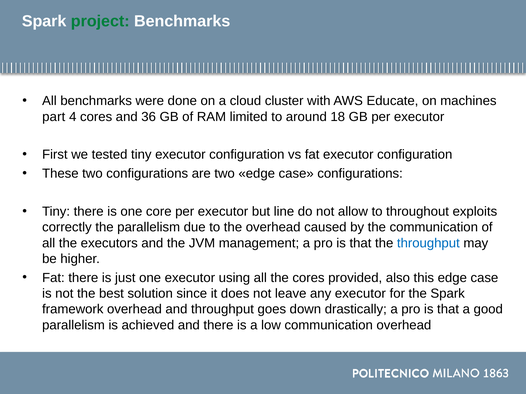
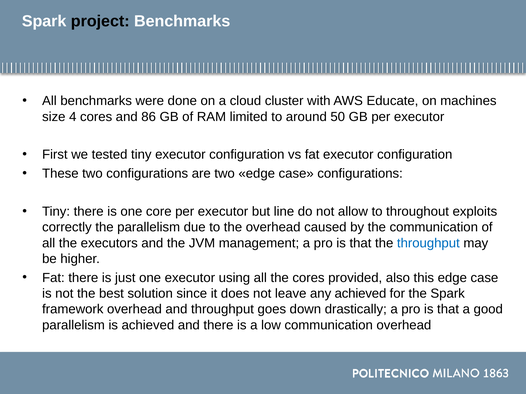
project colour: green -> black
part: part -> size
36: 36 -> 86
18: 18 -> 50
any executor: executor -> achieved
